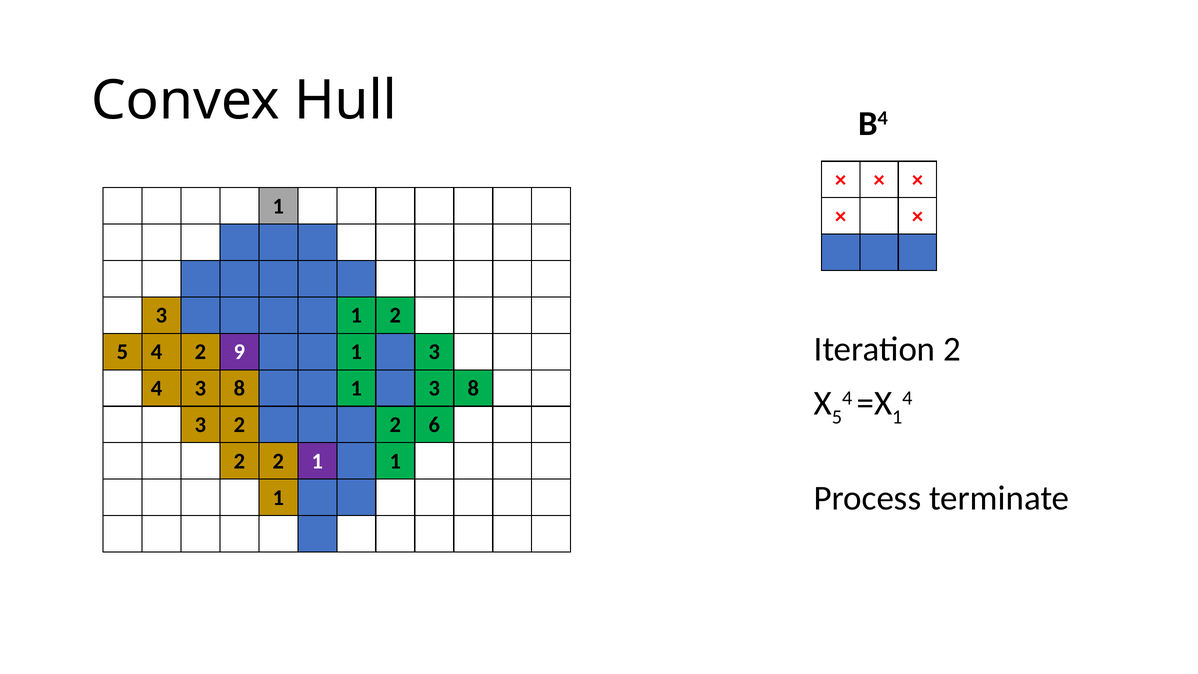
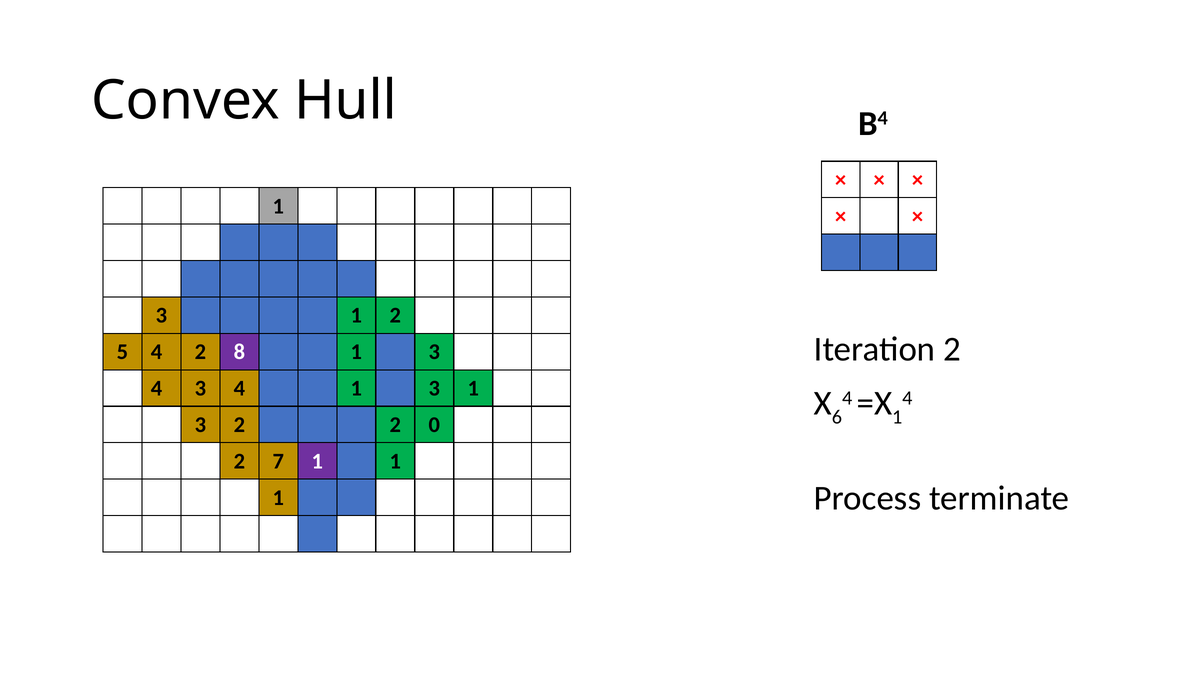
9: 9 -> 8
4 3 8: 8 -> 4
8 at (473, 388): 8 -> 1
5 at (837, 417): 5 -> 6
6: 6 -> 0
2 at (278, 461): 2 -> 7
